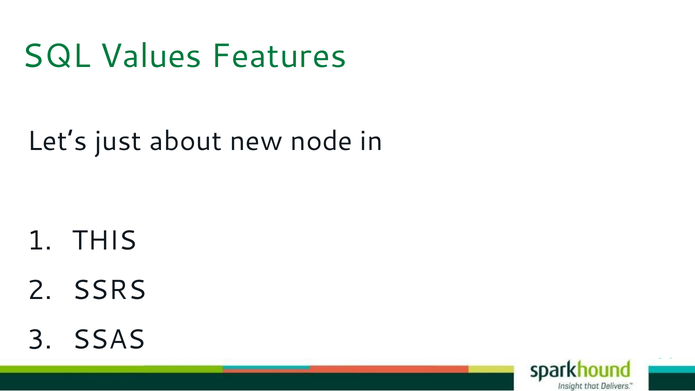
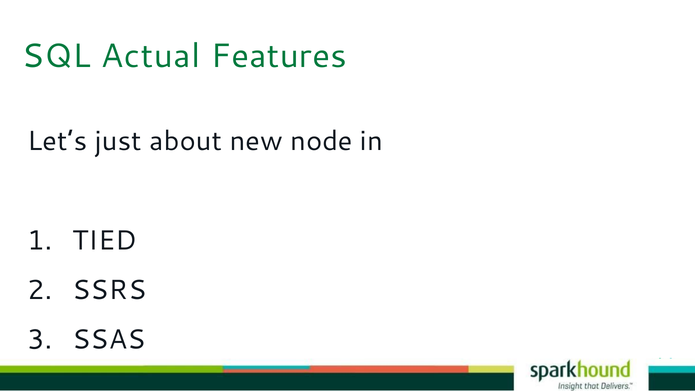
Values: Values -> Actual
THIS: THIS -> TIED
